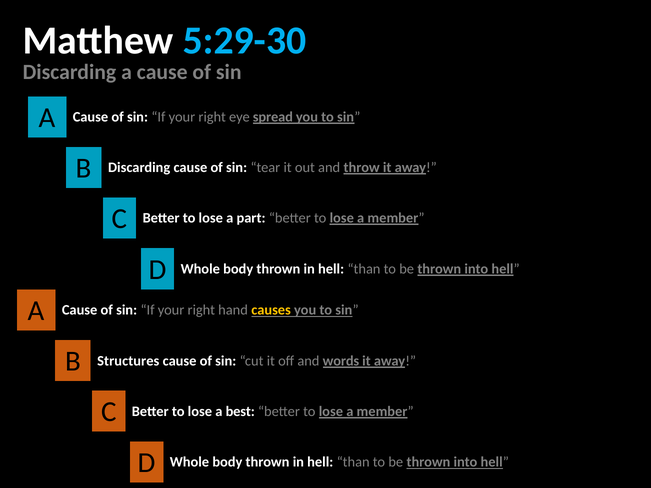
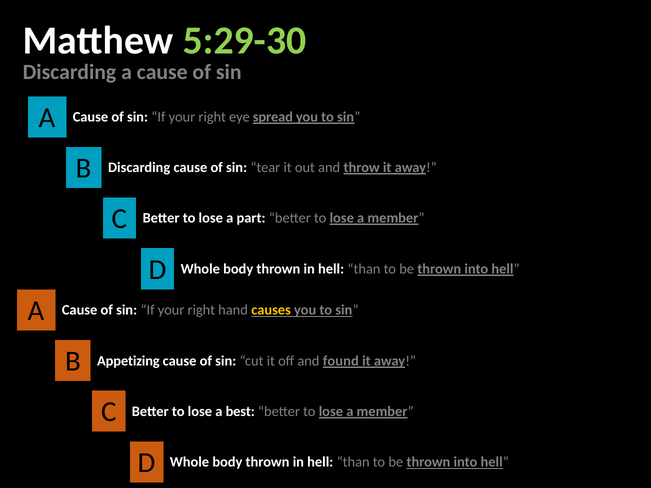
5:29-30 colour: light blue -> light green
Structures: Structures -> Appetizing
words: words -> found
